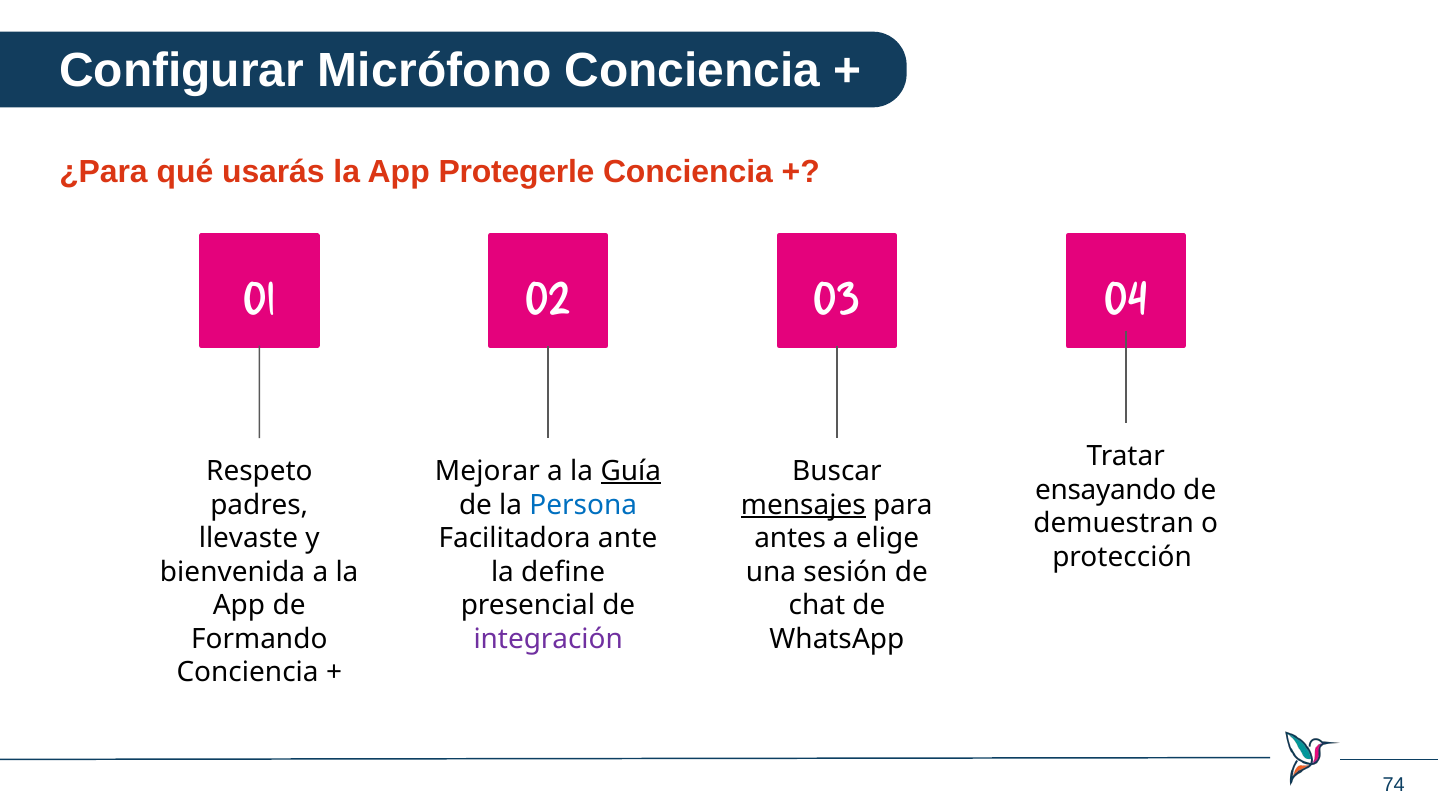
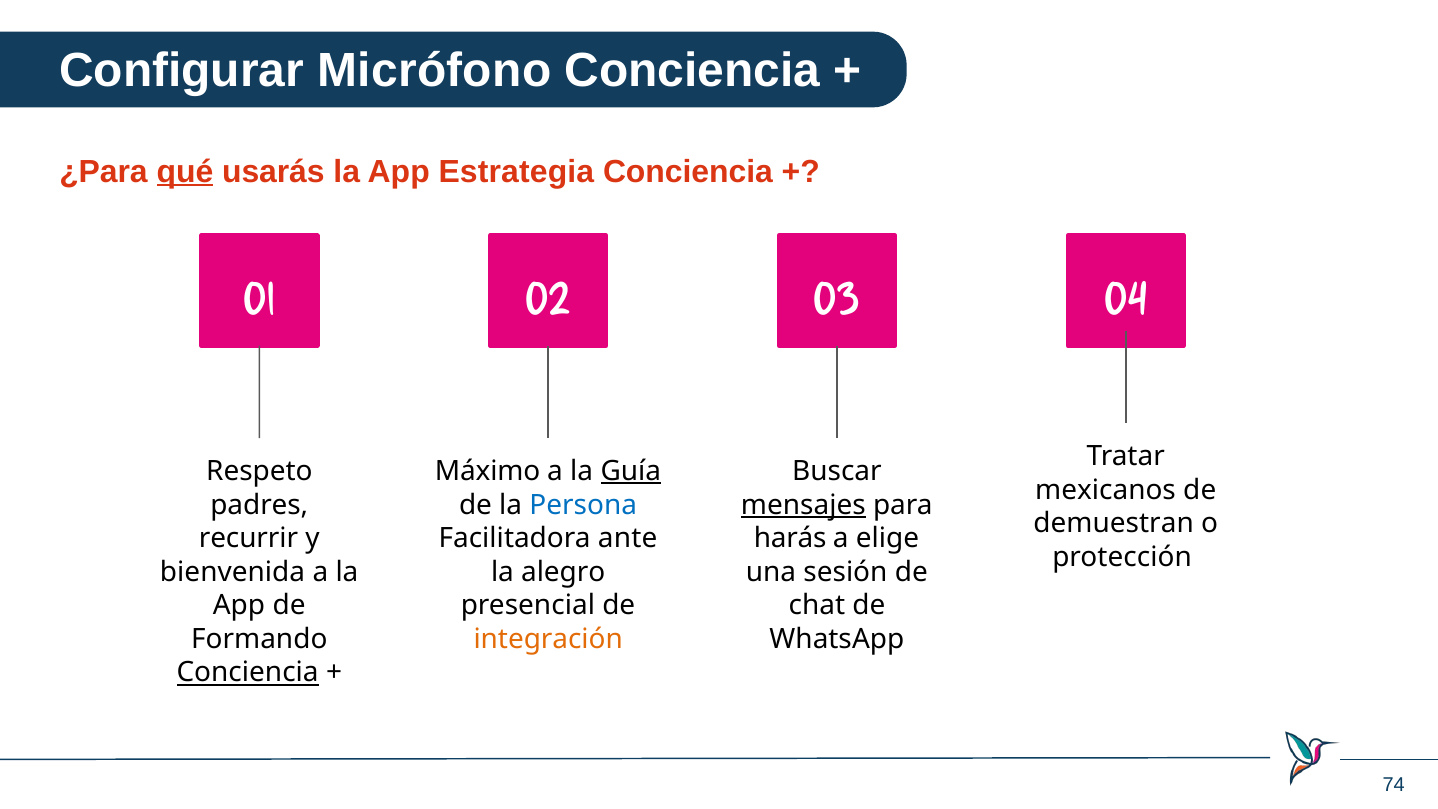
qué underline: none -> present
Protegerle: Protegerle -> Estrategia
Mejorar: Mejorar -> Máximo
ensayando: ensayando -> mexicanos
llevaste: llevaste -> recurrir
antes: antes -> harás
define: define -> alegro
integración colour: purple -> orange
Conciencia at (248, 673) underline: none -> present
